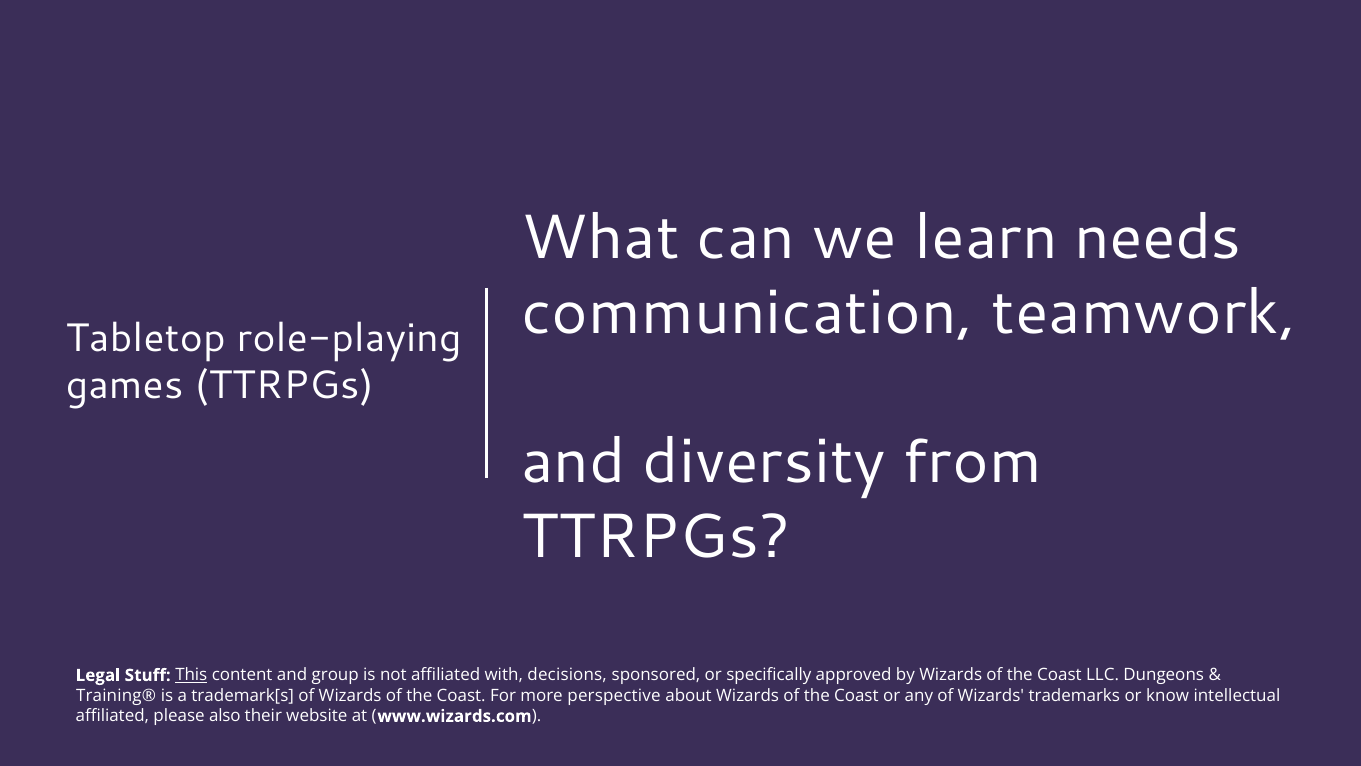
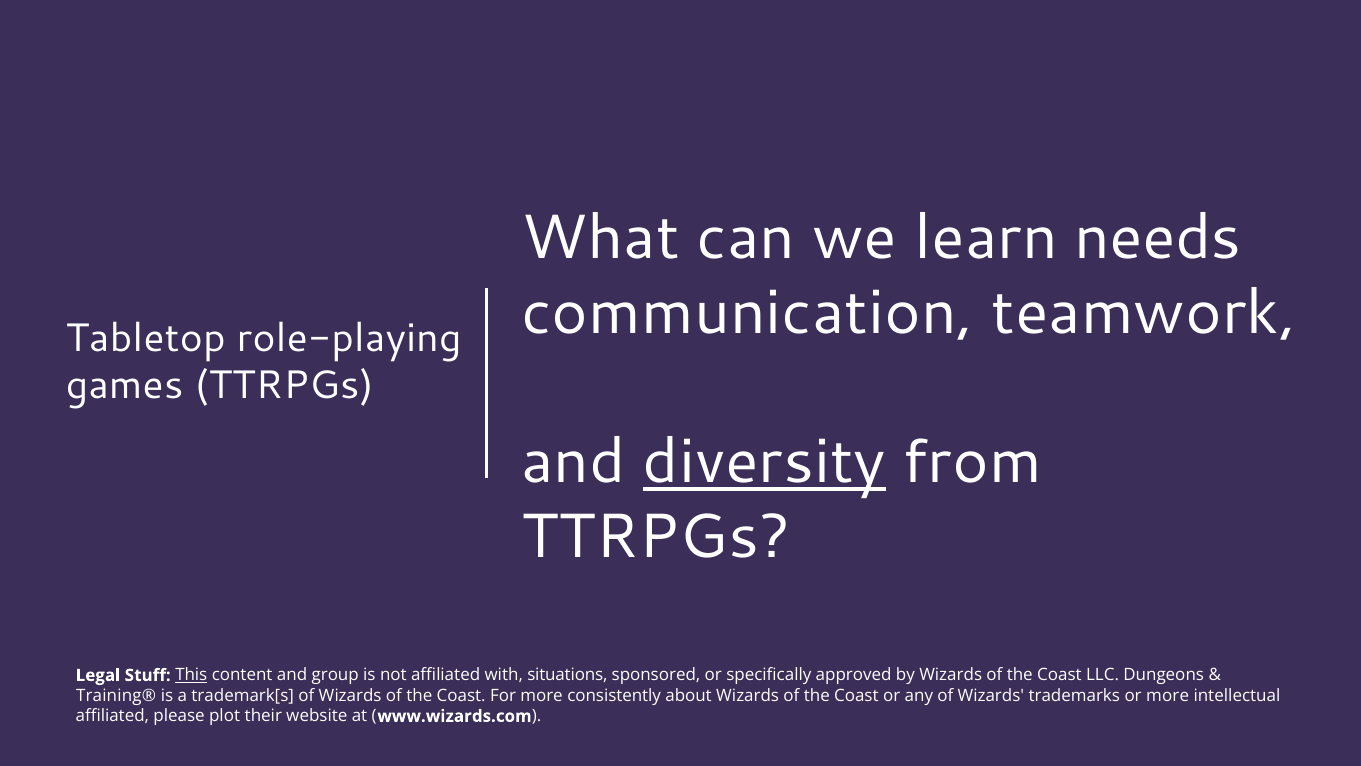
diversity underline: none -> present
decisions: decisions -> situations
perspective: perspective -> consistently
or know: know -> more
also: also -> plot
